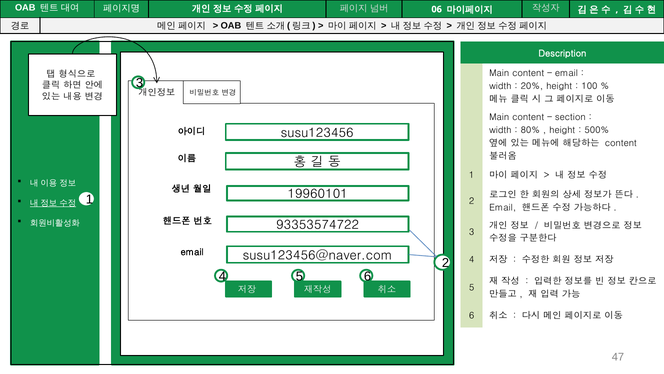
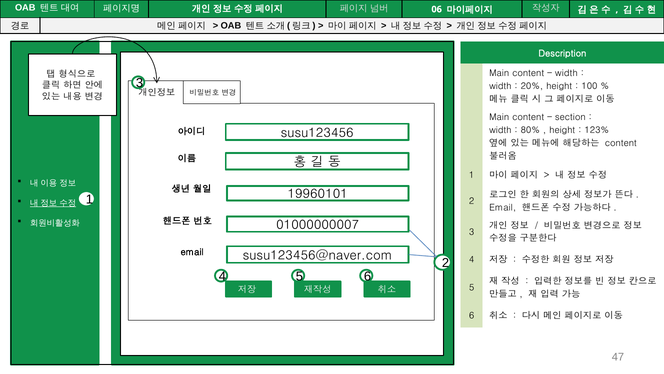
email at (566, 73): email -> width
500%: 500% -> 123%
93353574722: 93353574722 -> 01000000007
